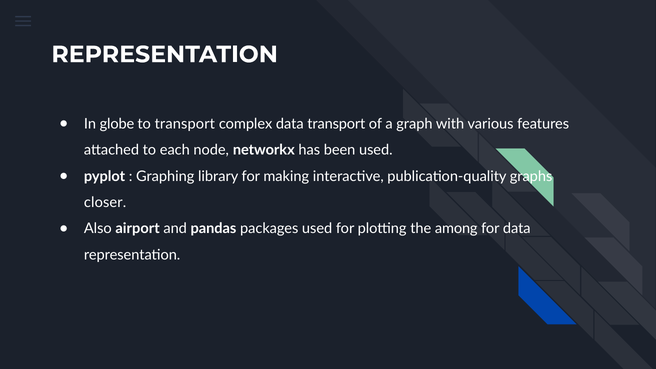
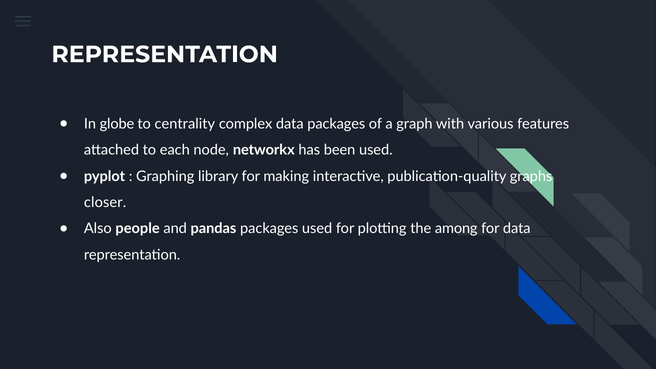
to transport: transport -> centrality
data transport: transport -> packages
airport: airport -> people
